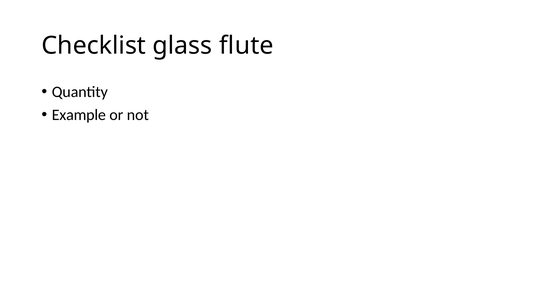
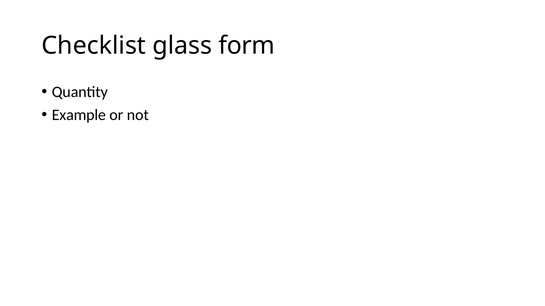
flute: flute -> form
